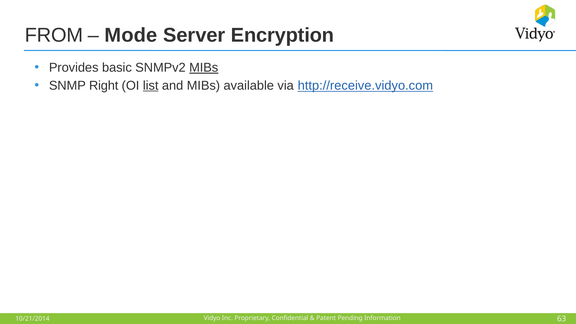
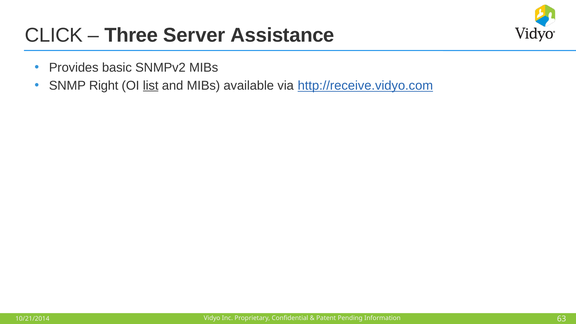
FROM: FROM -> CLICK
Mode: Mode -> Three
Encryption: Encryption -> Assistance
MIBs at (204, 68) underline: present -> none
